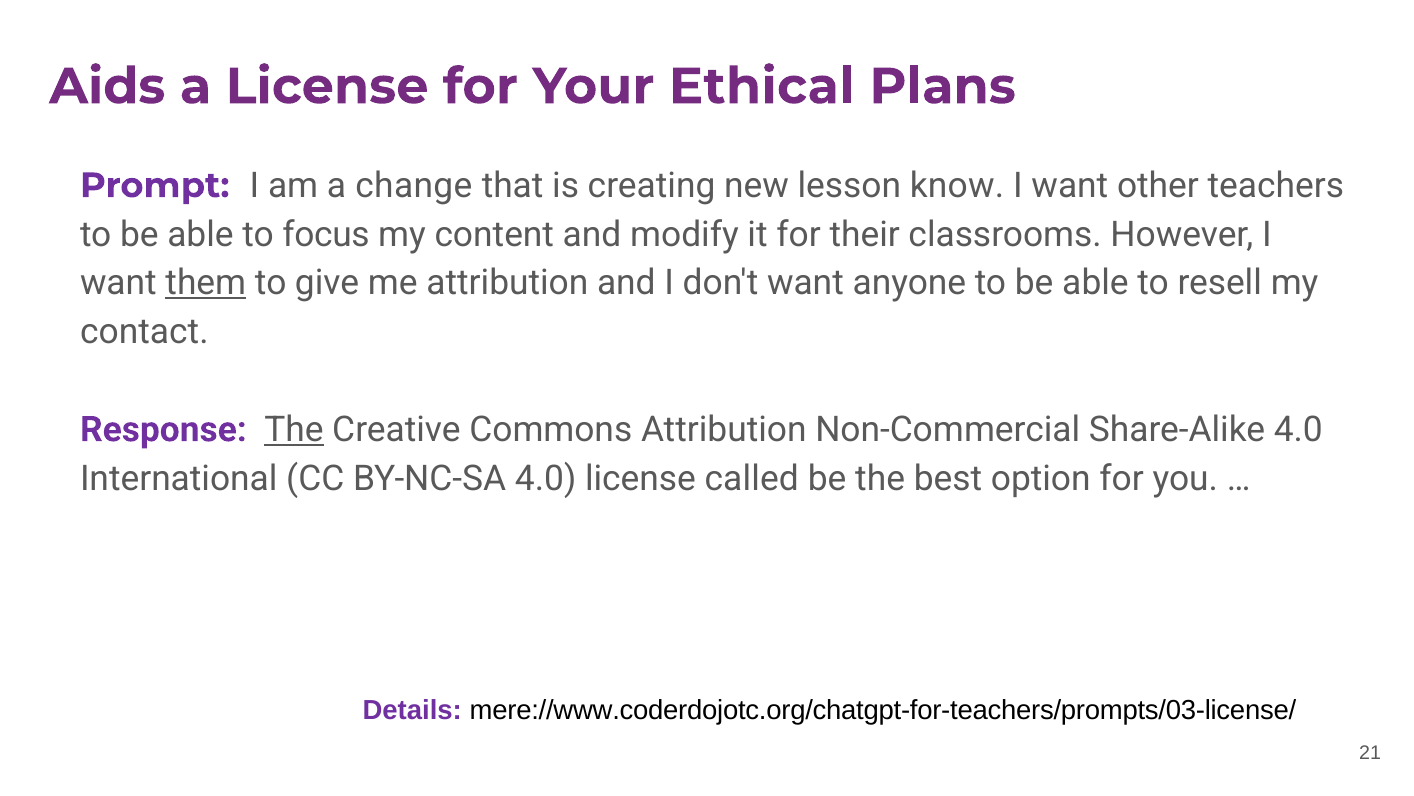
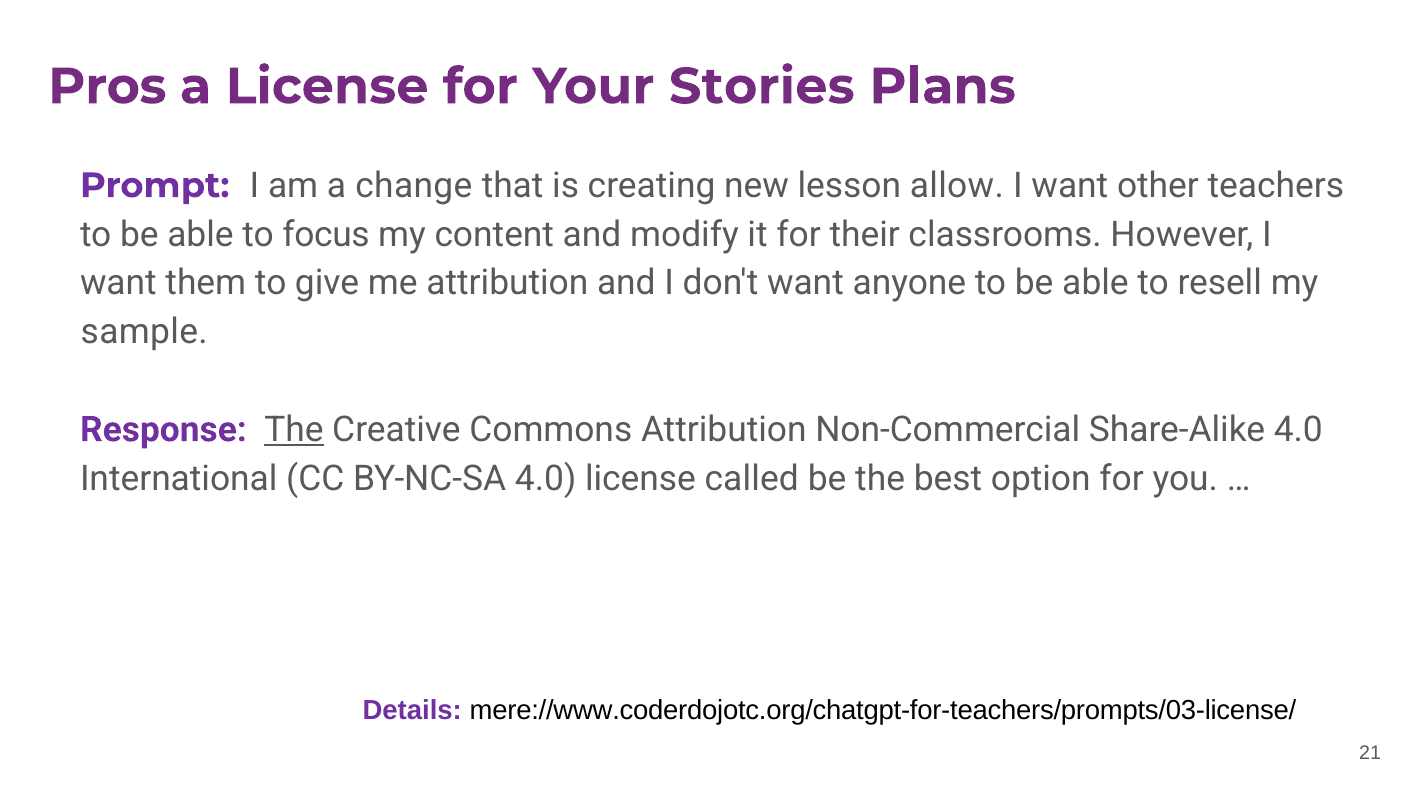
Aids: Aids -> Pros
Ethical: Ethical -> Stories
know: know -> allow
them underline: present -> none
contact: contact -> sample
